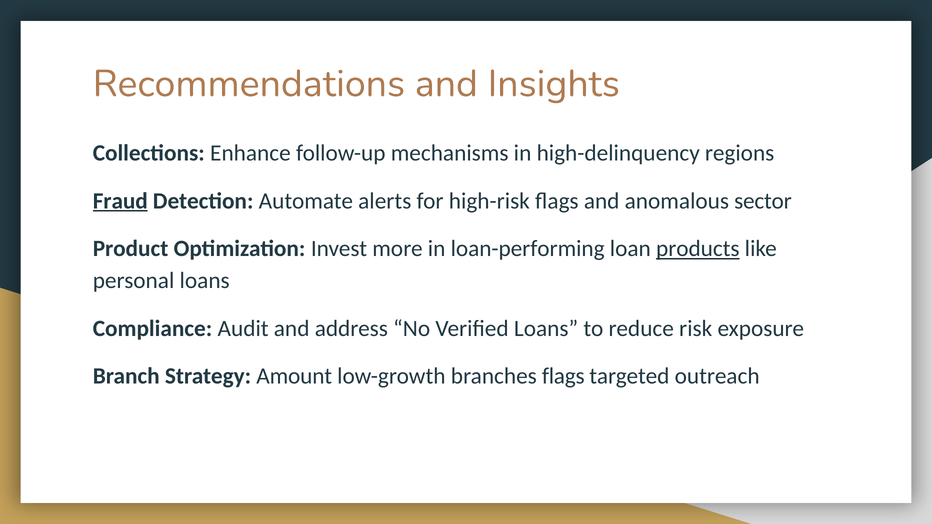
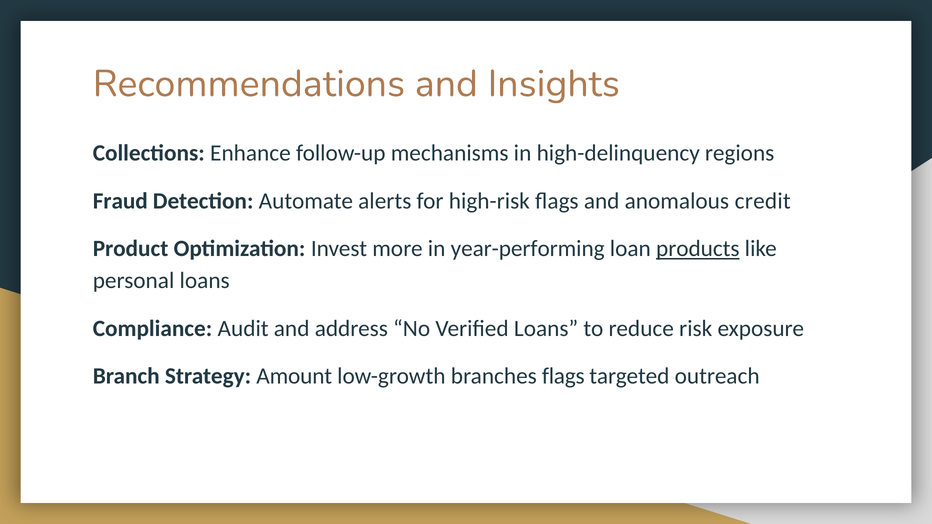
Fraud underline: present -> none
sector: sector -> credit
loan-performing: loan-performing -> year-performing
